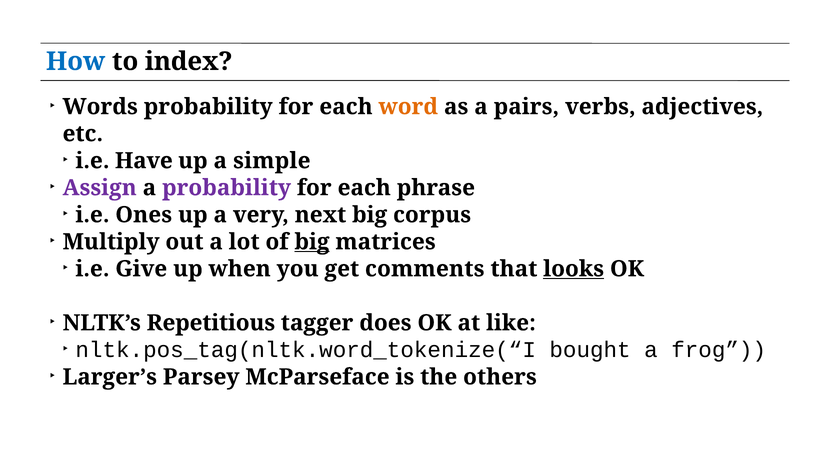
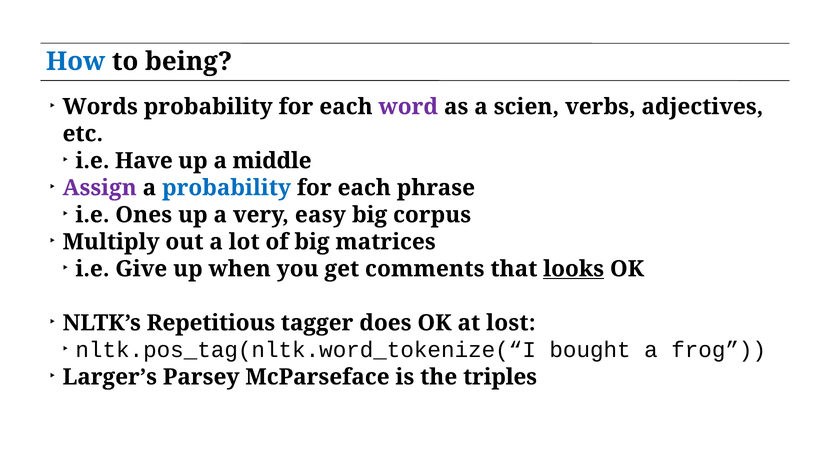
index: index -> being
word colour: orange -> purple
pairs: pairs -> scien
simple: simple -> middle
probability at (227, 188) colour: purple -> blue
next: next -> easy
big at (312, 242) underline: present -> none
like: like -> lost
others: others -> triples
